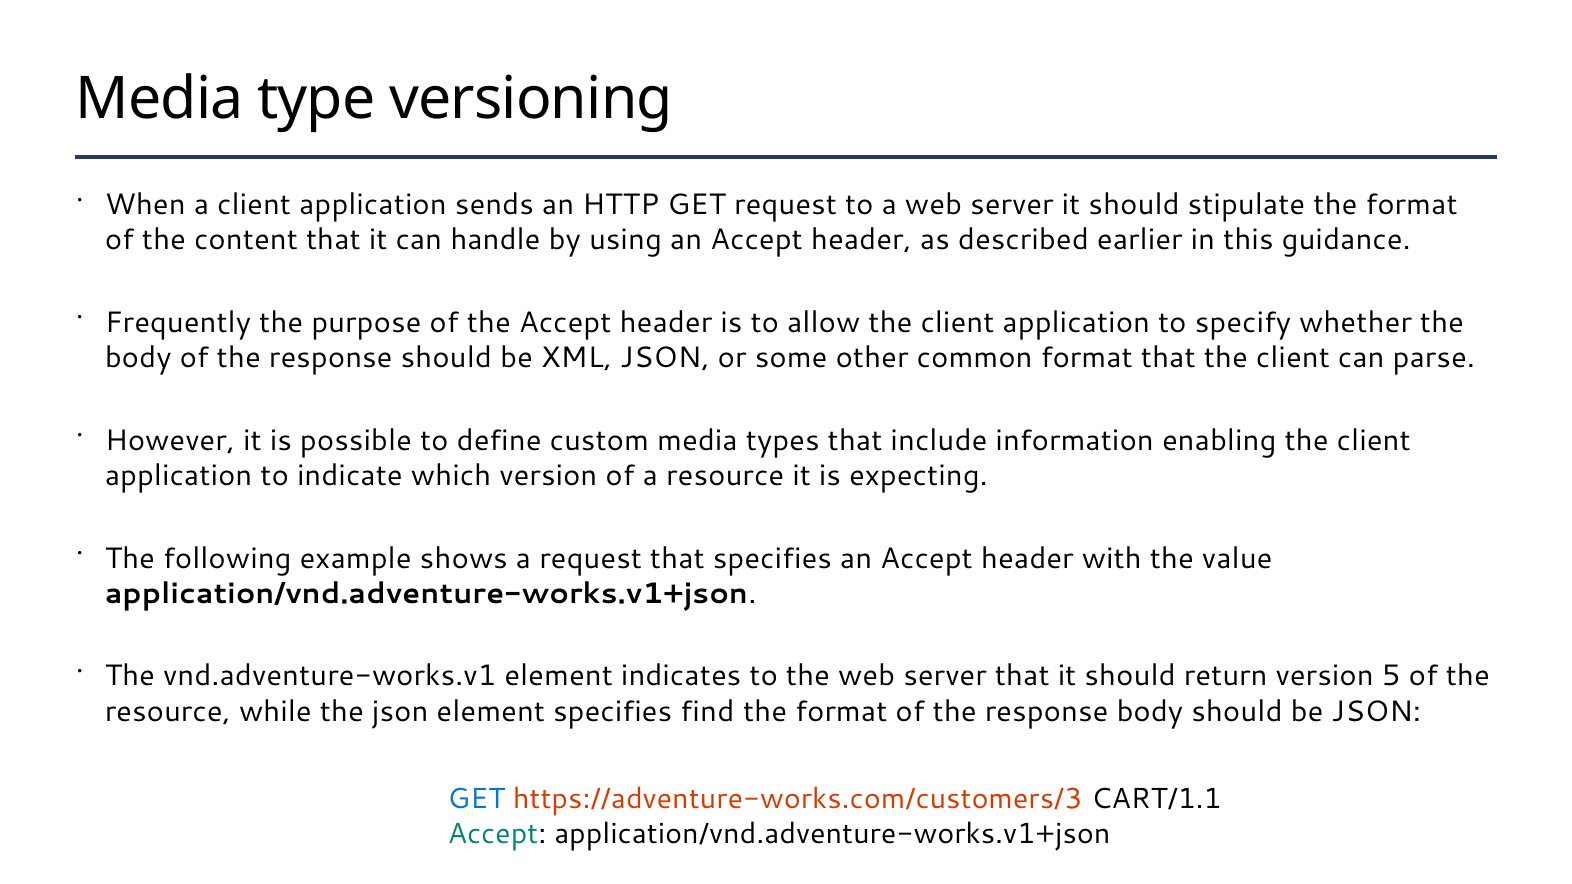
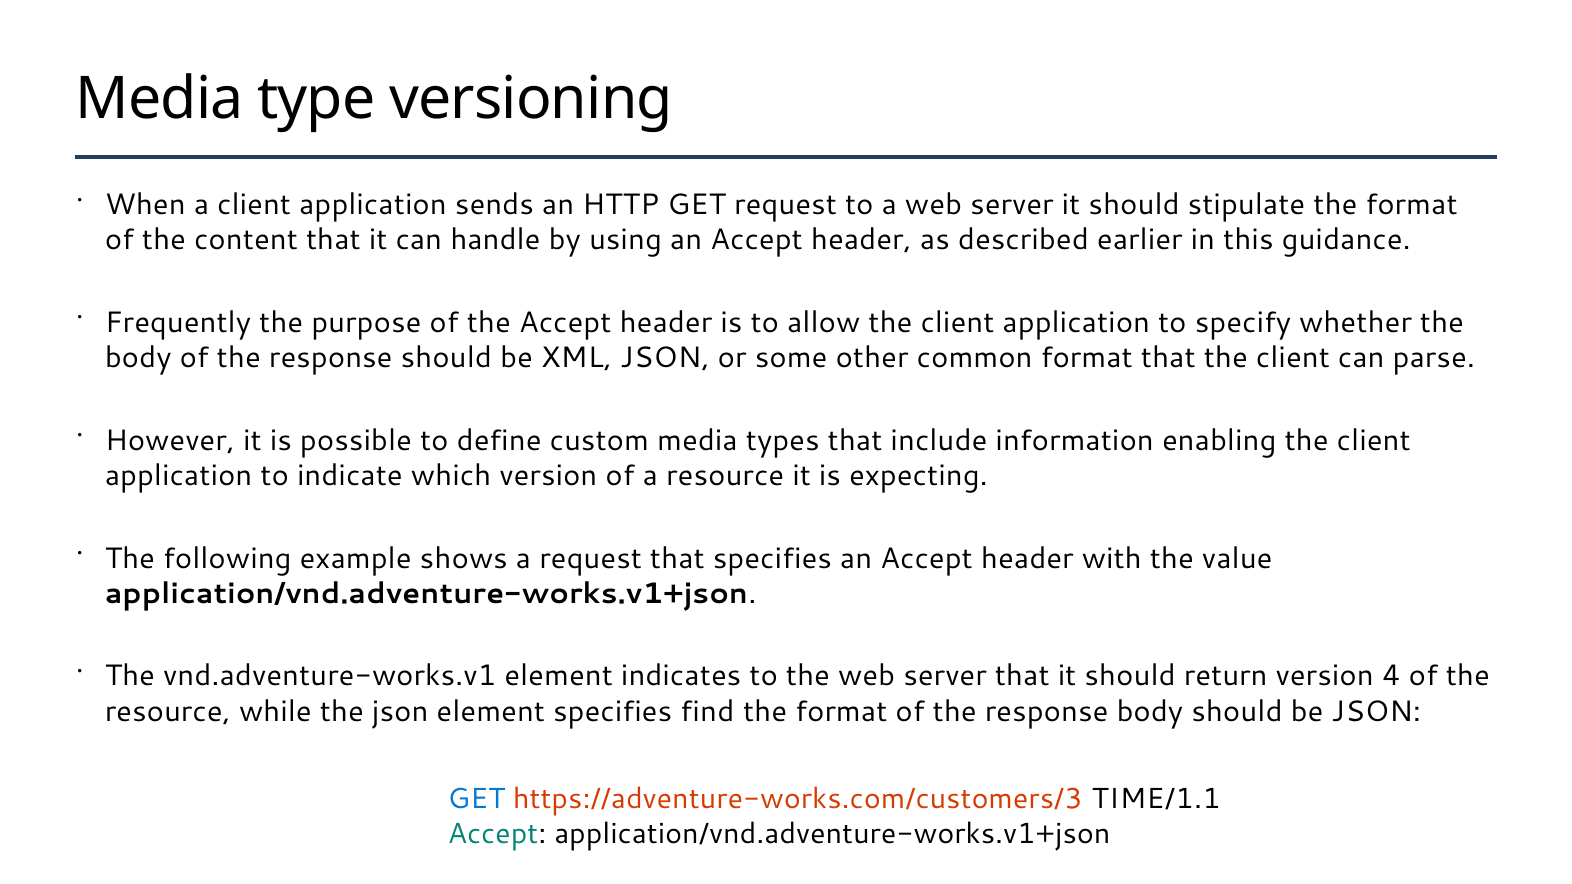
5: 5 -> 4
CART/1.1: CART/1.1 -> TIME/1.1
